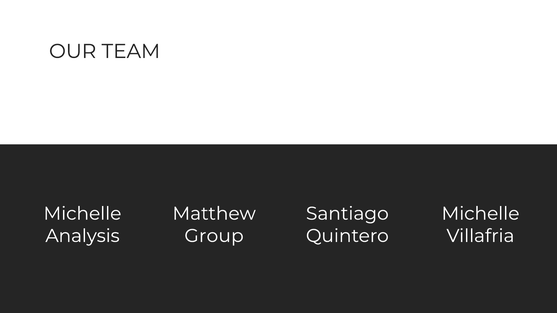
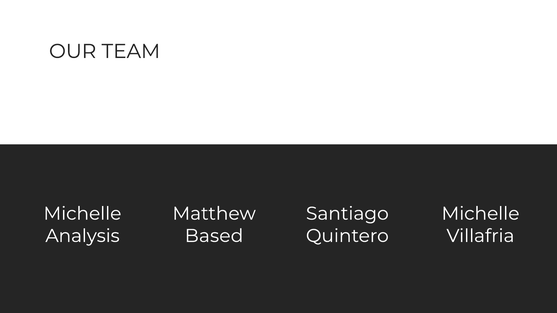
Group: Group -> Based
